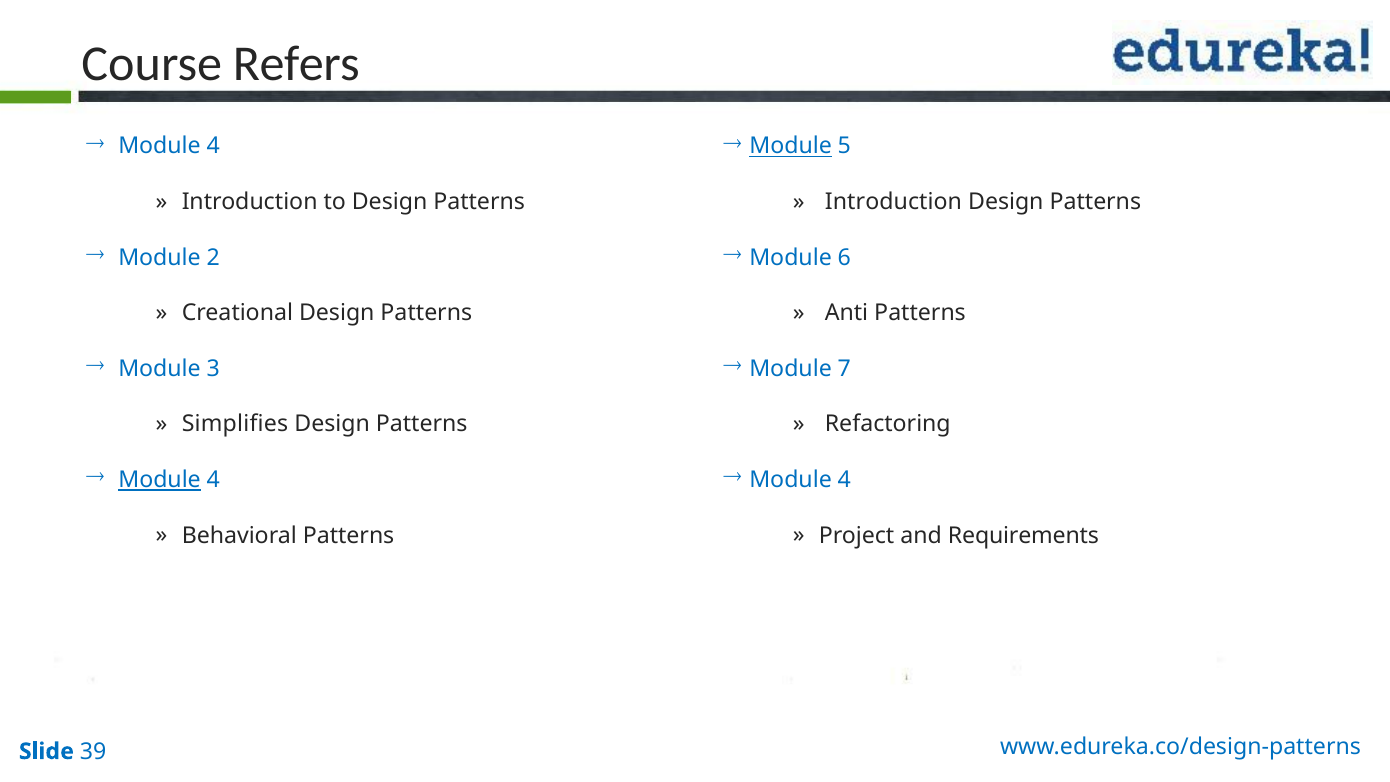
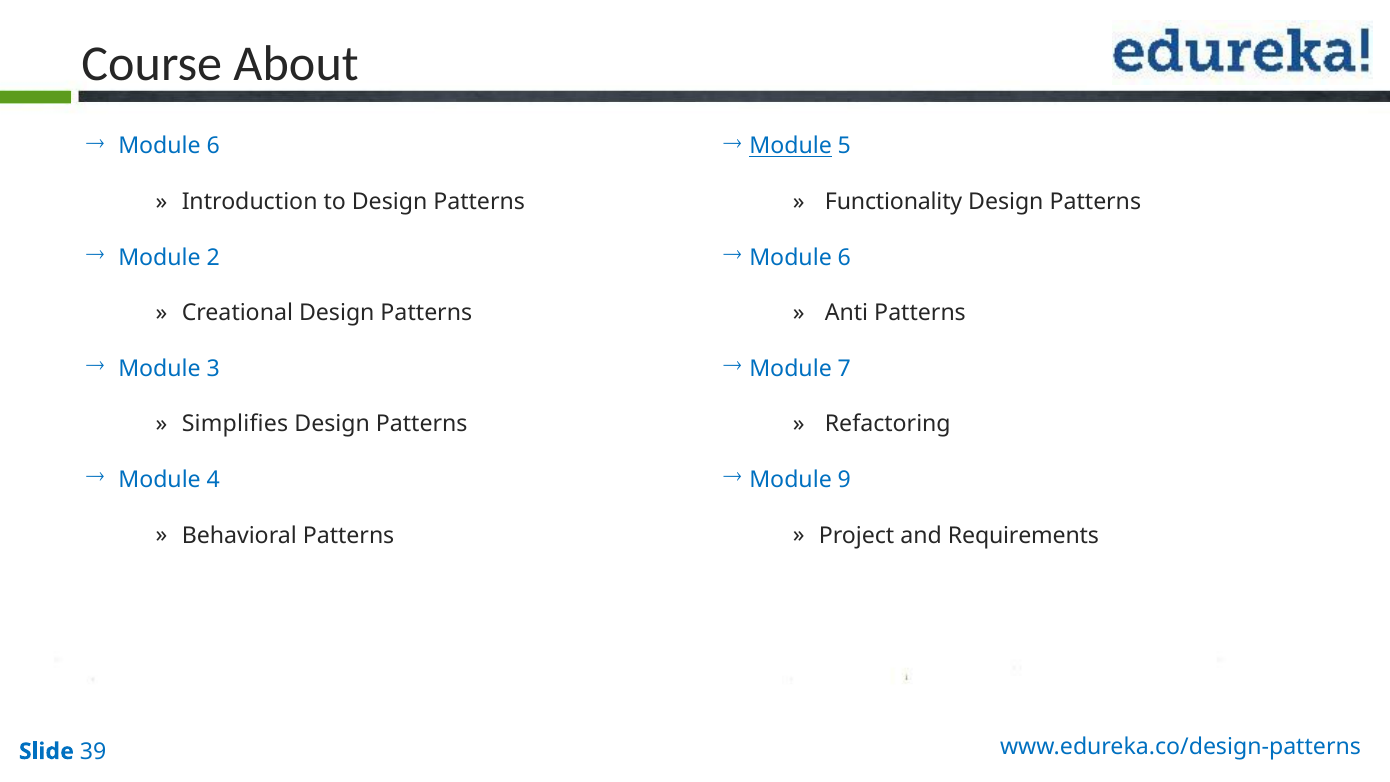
Refers: Refers -> About
4 at (213, 146): 4 -> 6
Introduction at (893, 202): Introduction -> Functionality
Module at (160, 480) underline: present -> none
4 at (844, 480): 4 -> 9
